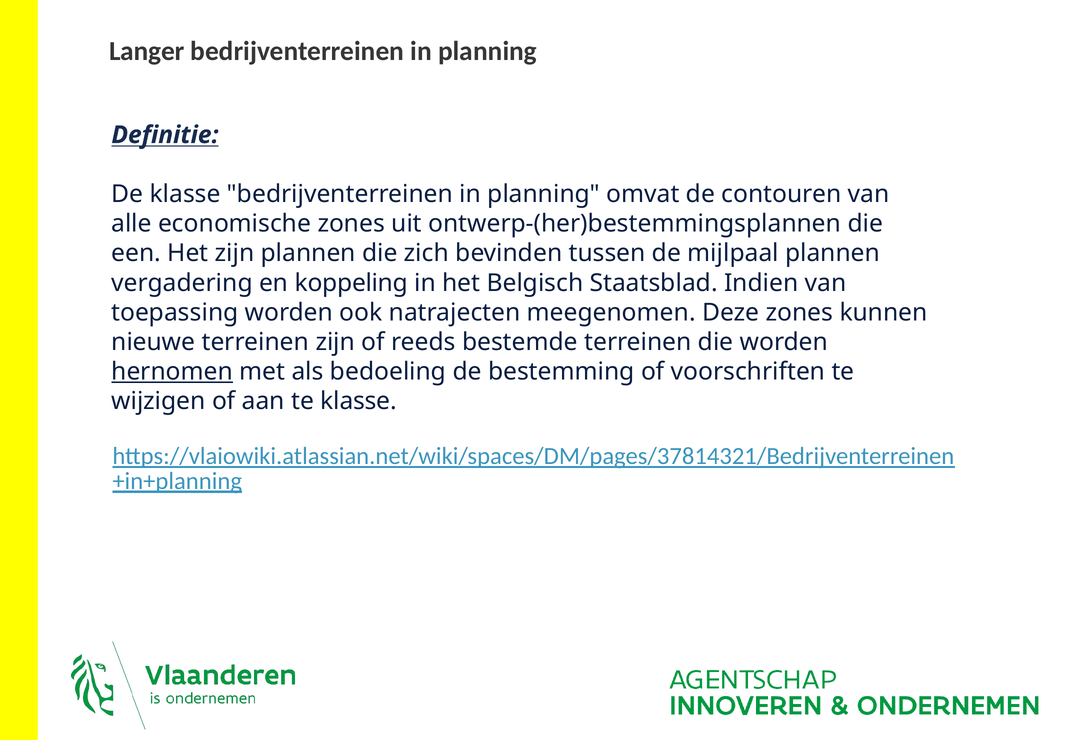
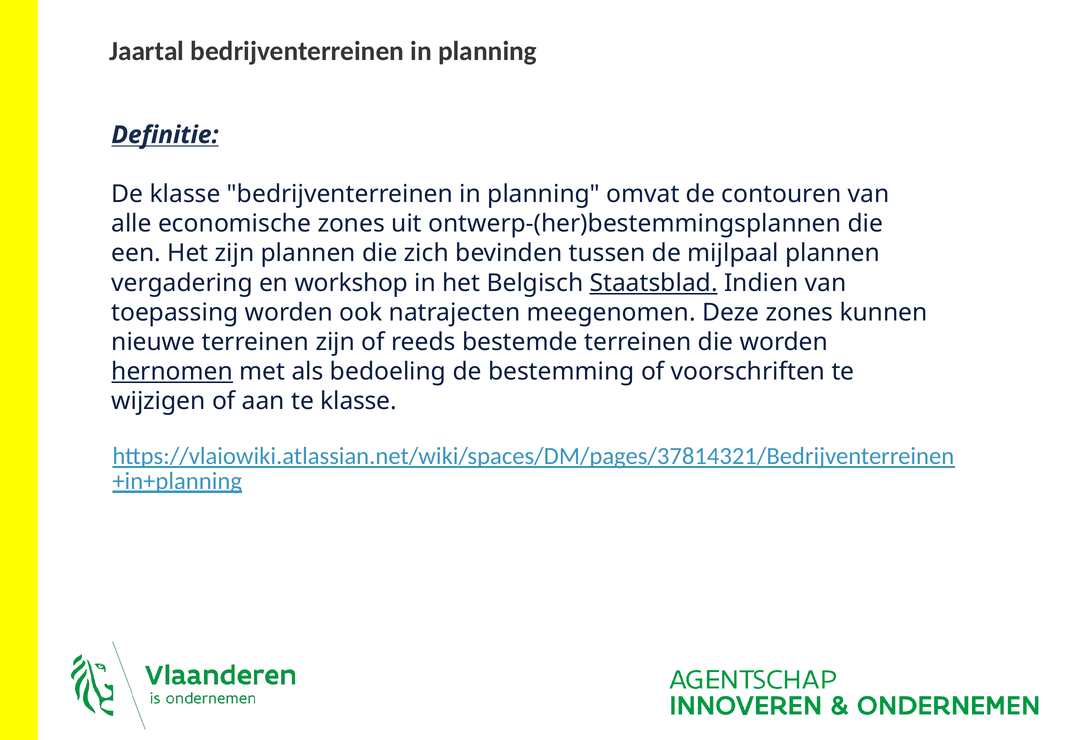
Langer: Langer -> Jaartal
koppeling: koppeling -> workshop
Staatsblad underline: none -> present
